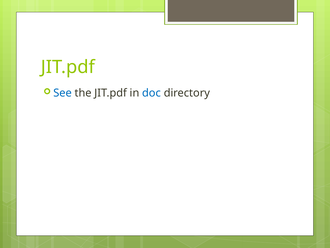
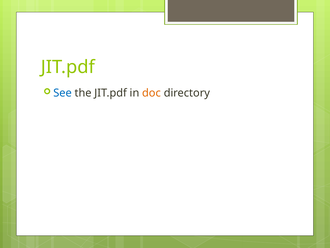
doc colour: blue -> orange
